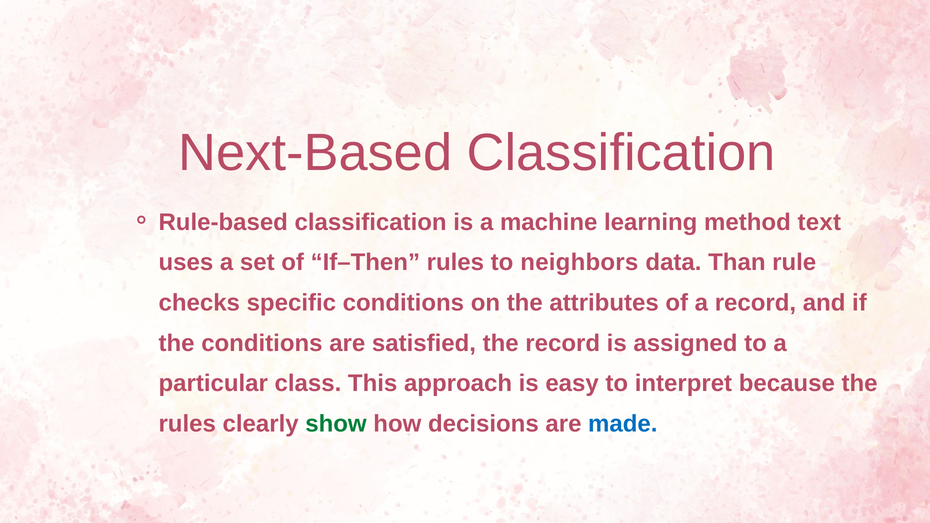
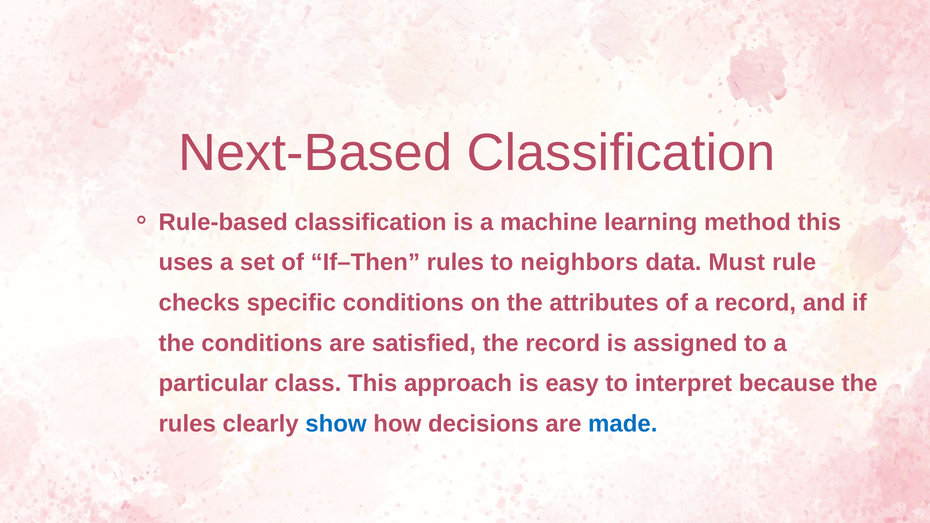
method text: text -> this
Than: Than -> Must
show colour: green -> blue
